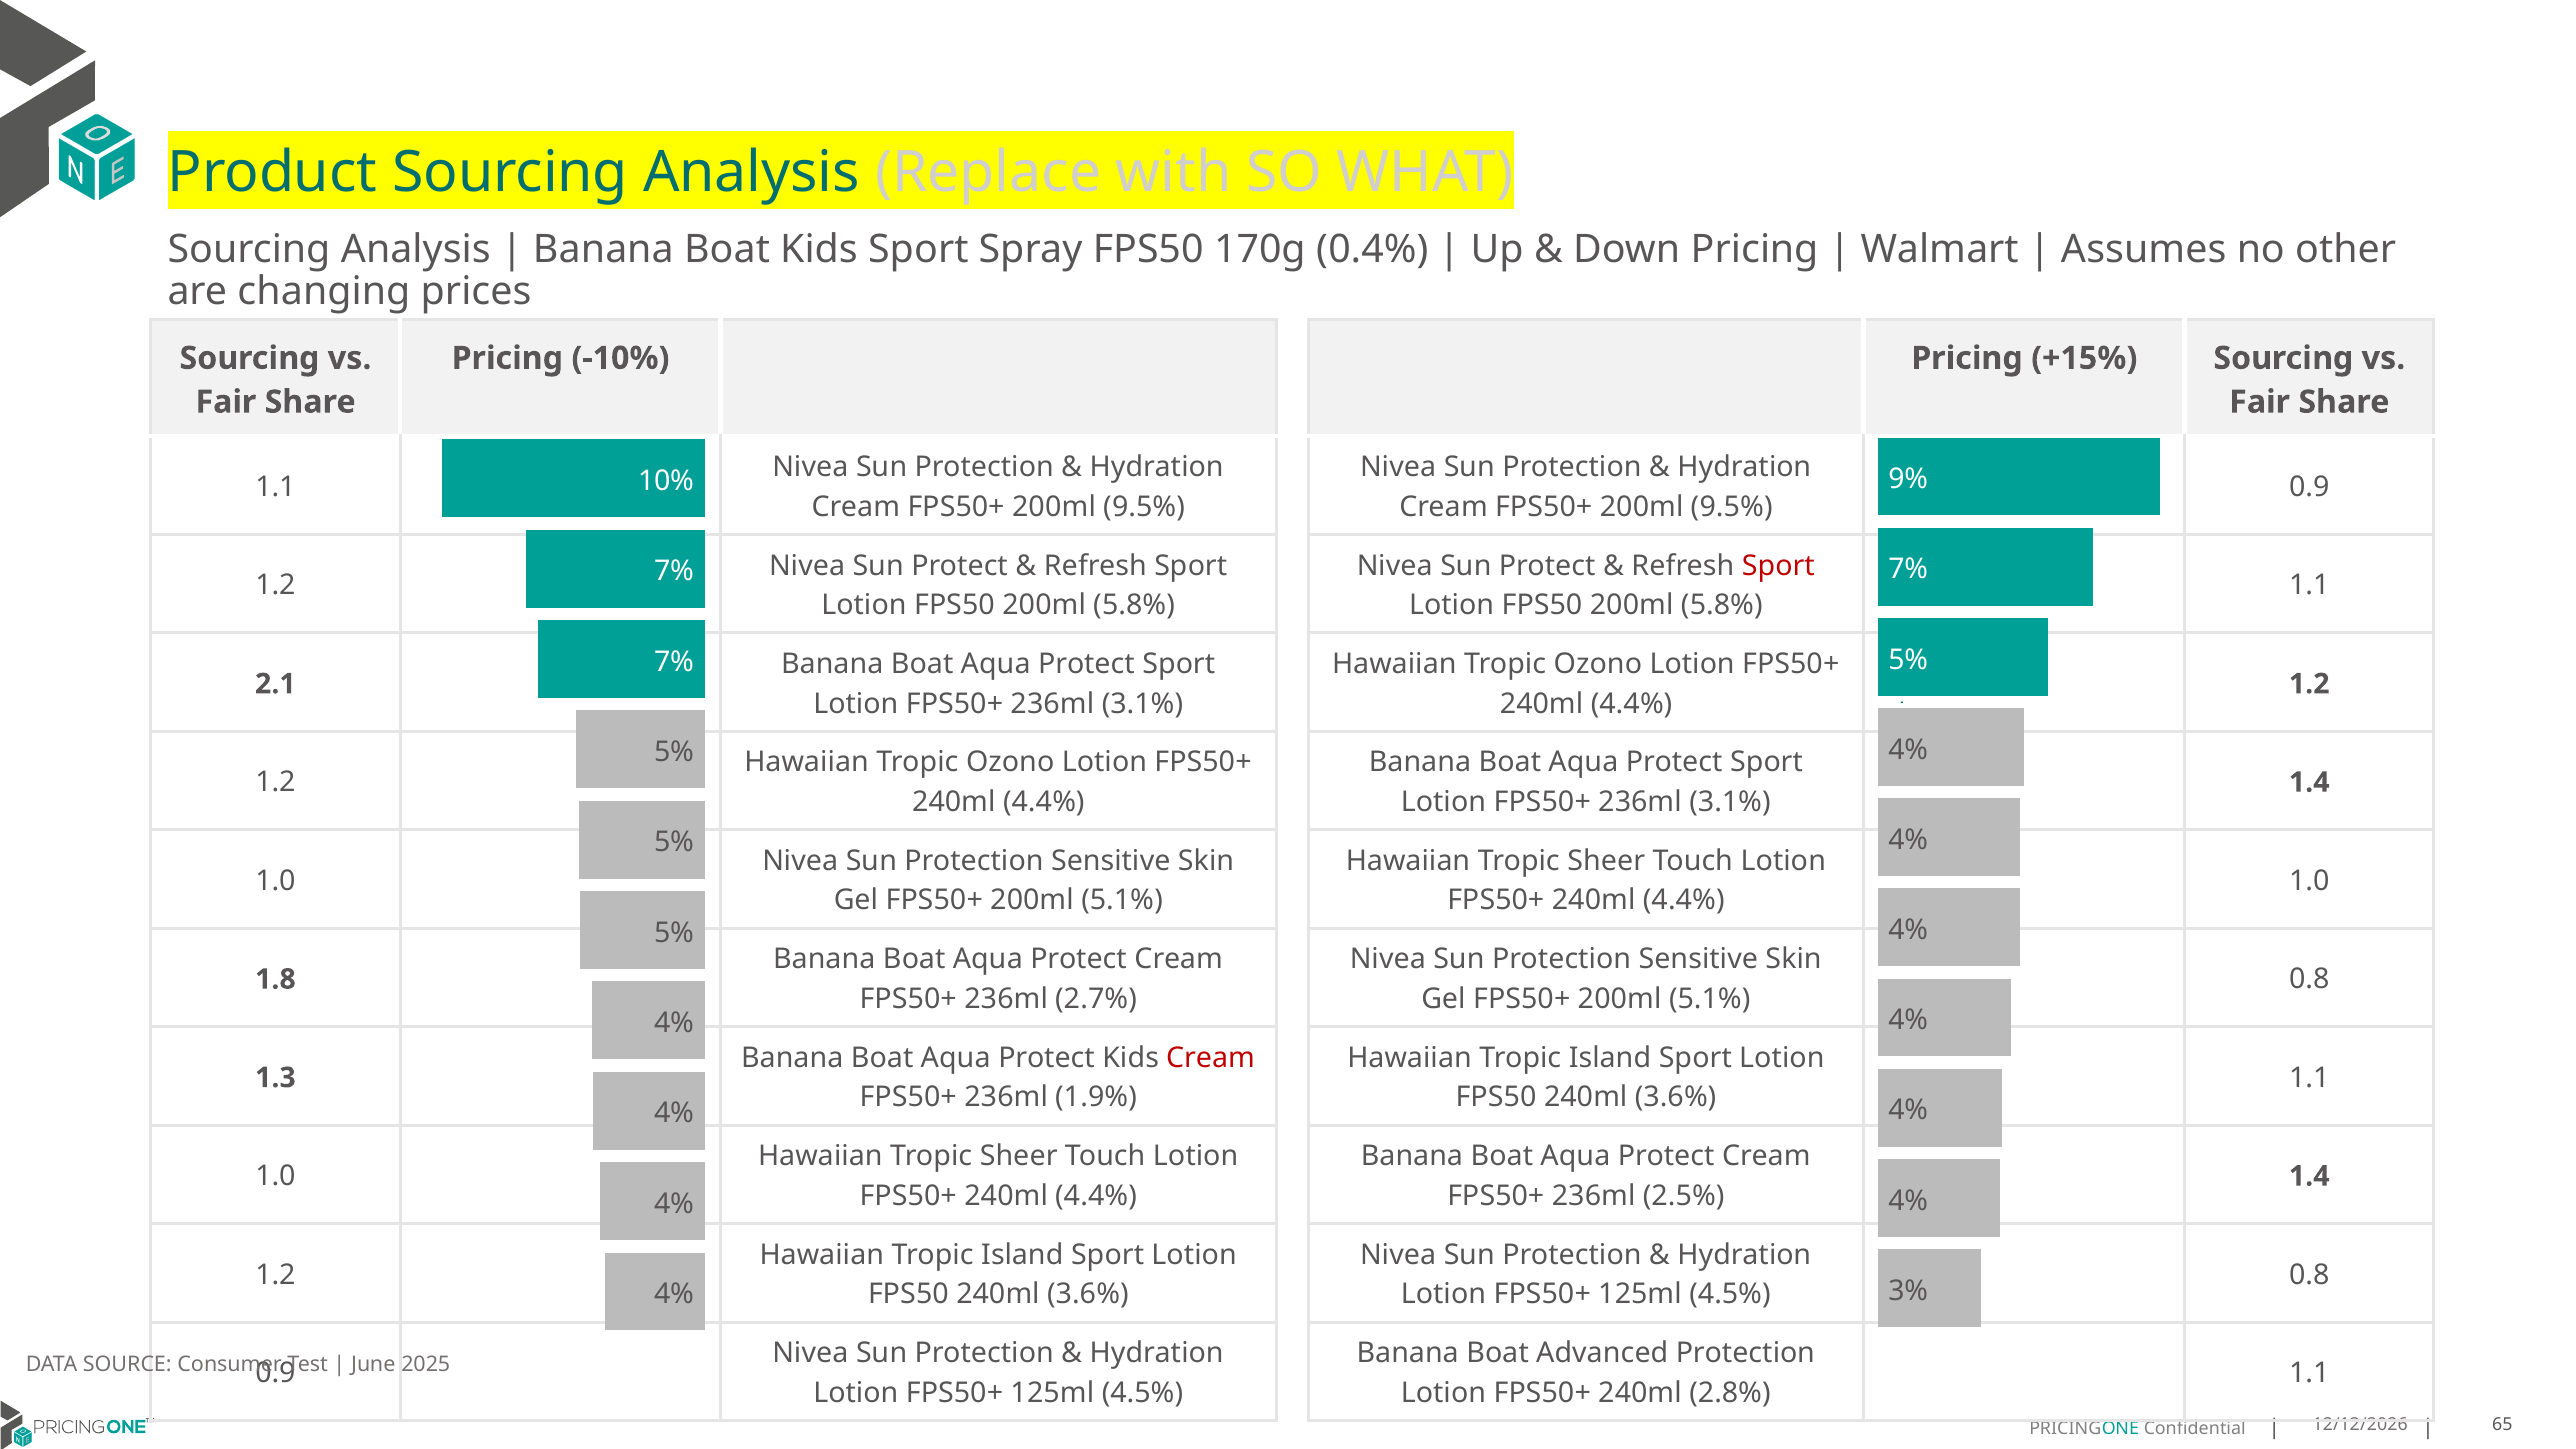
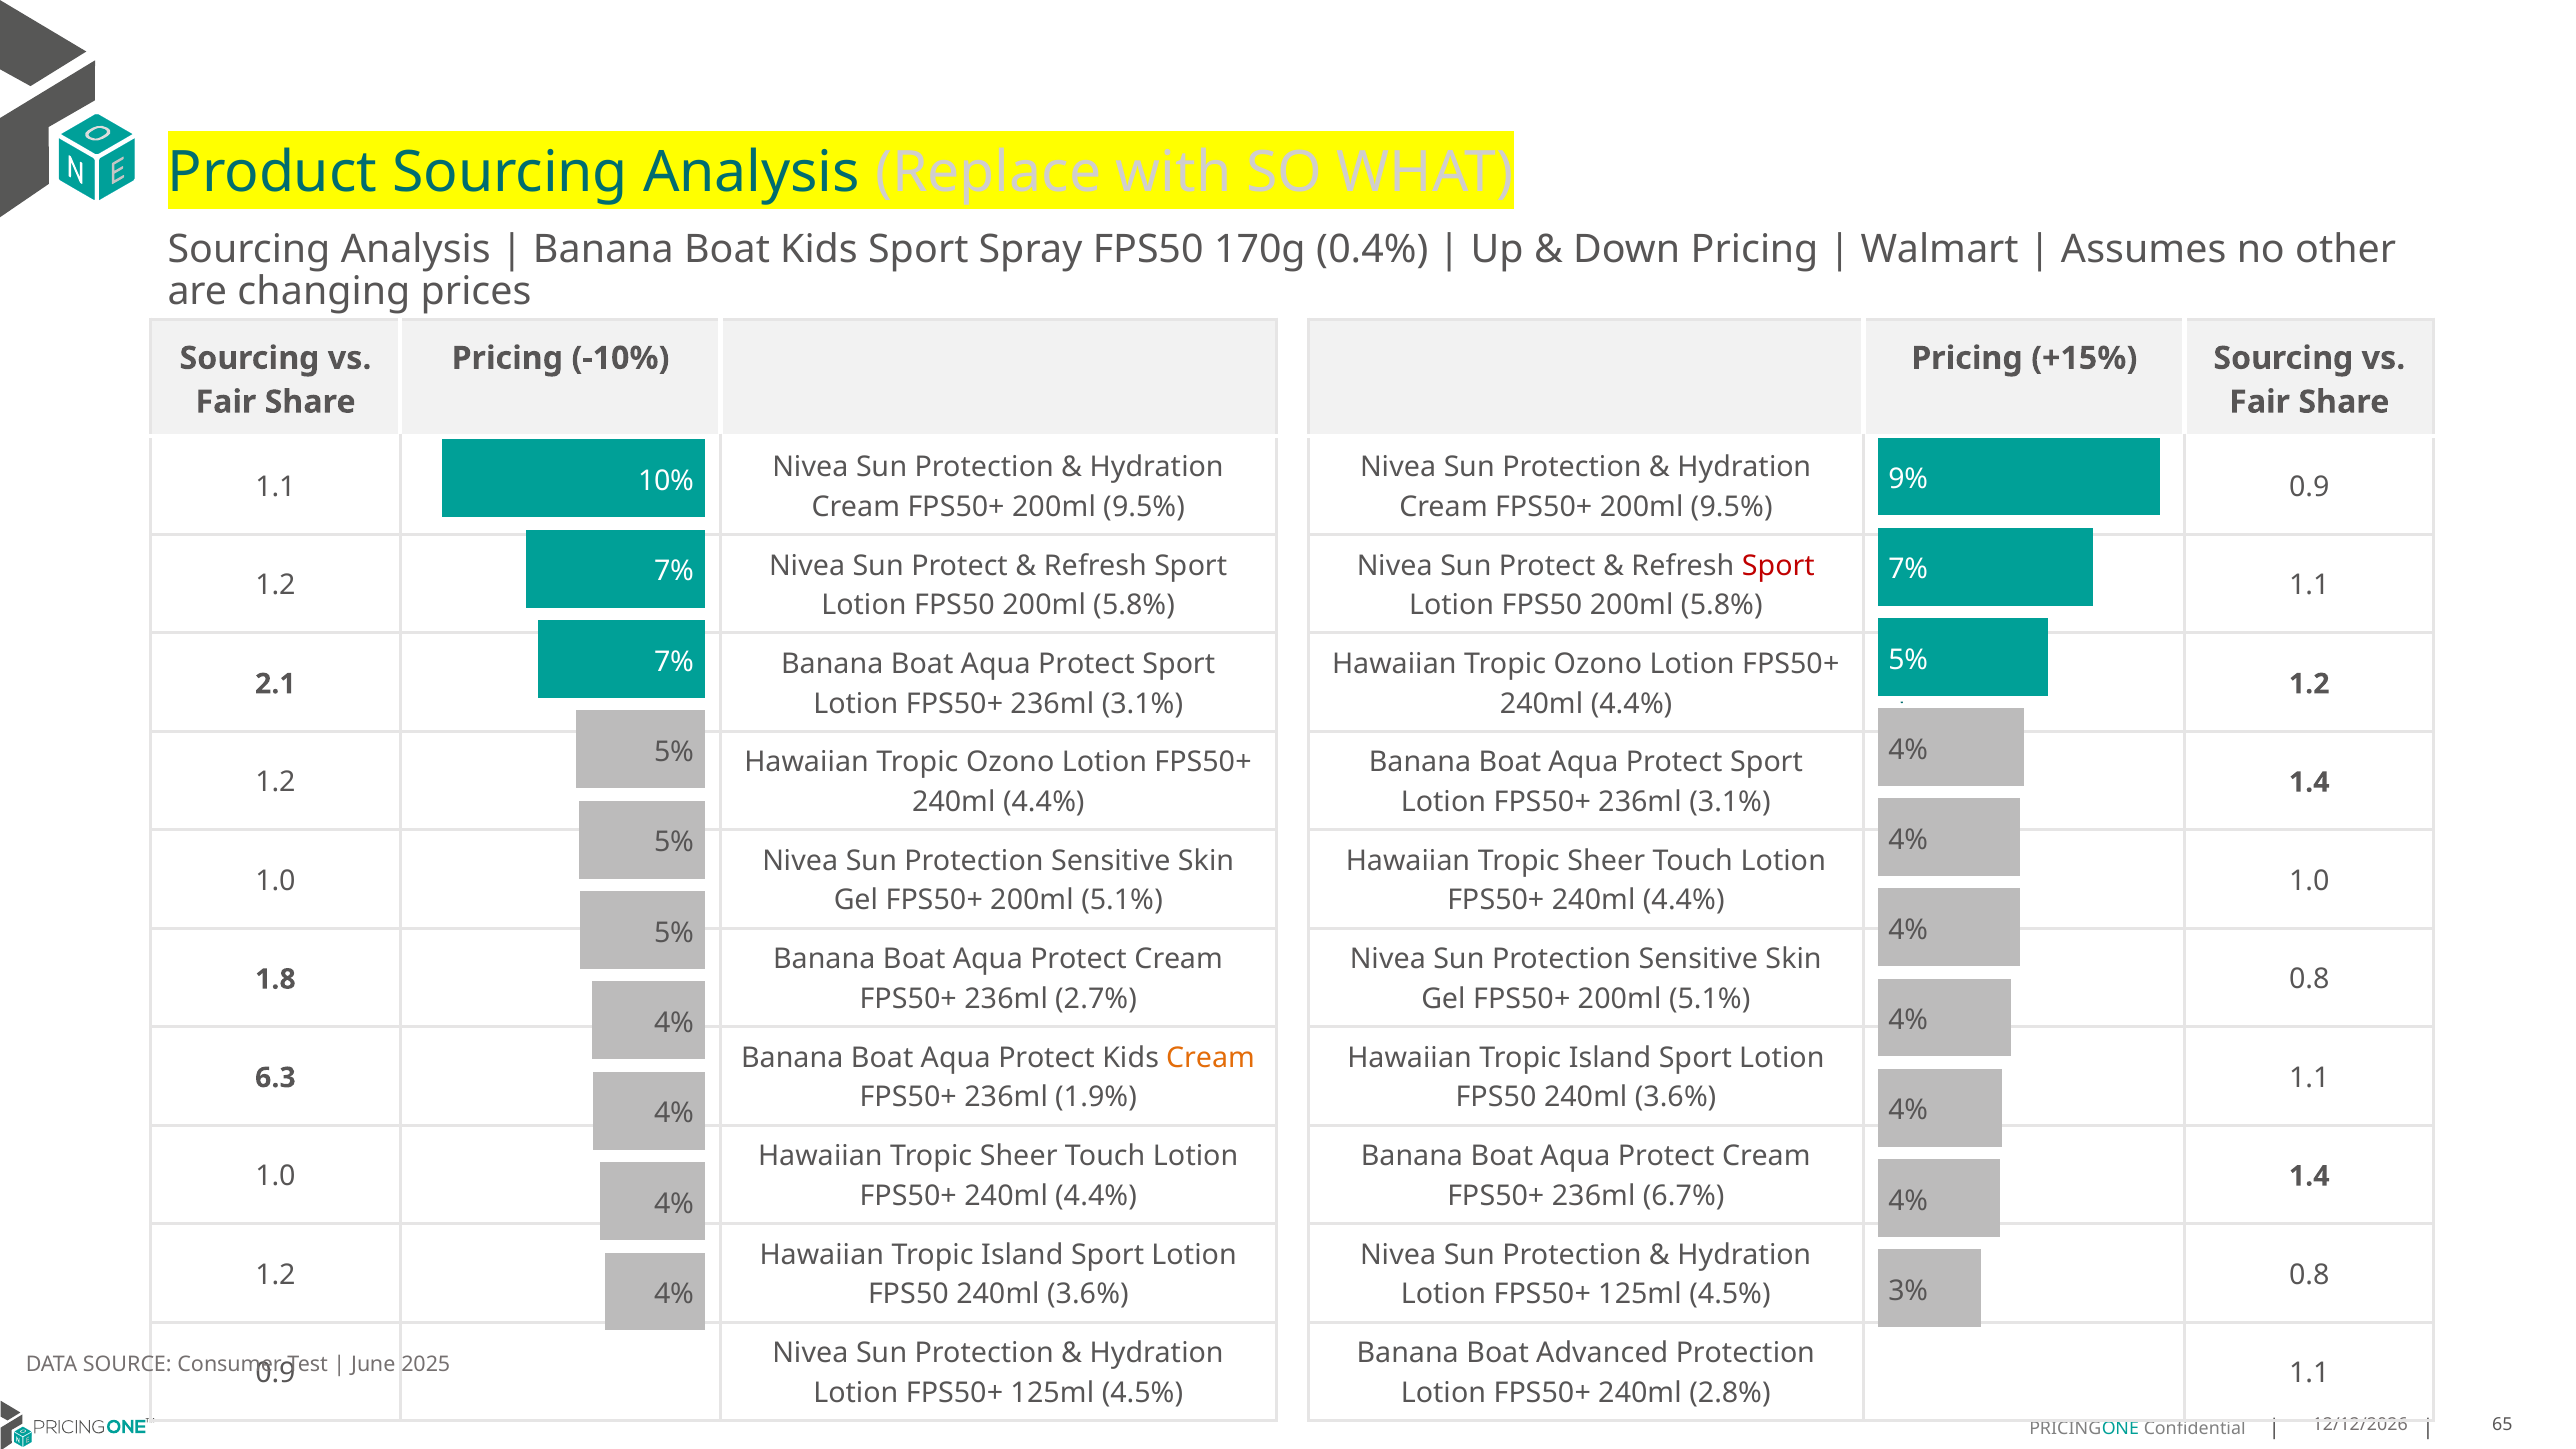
Cream at (1210, 1058) colour: red -> orange
1.3: 1.3 -> 6.3
2.5%: 2.5% -> 6.7%
